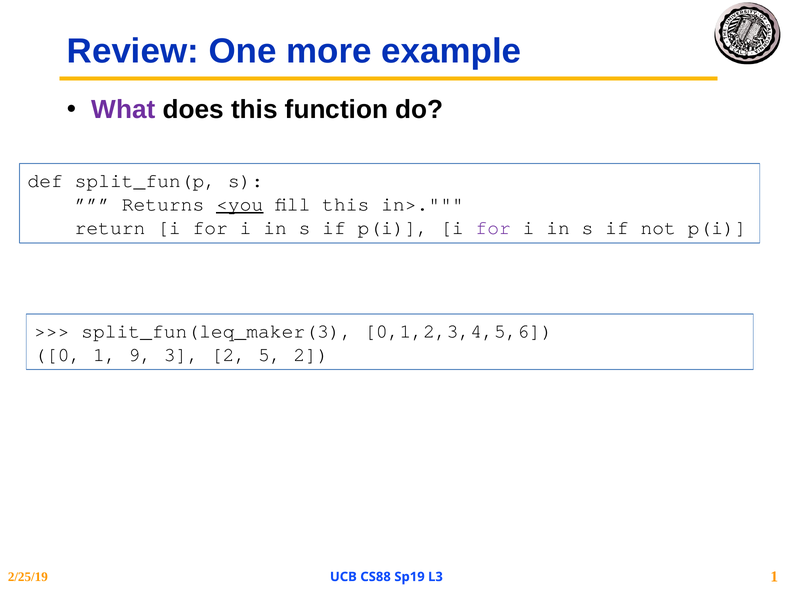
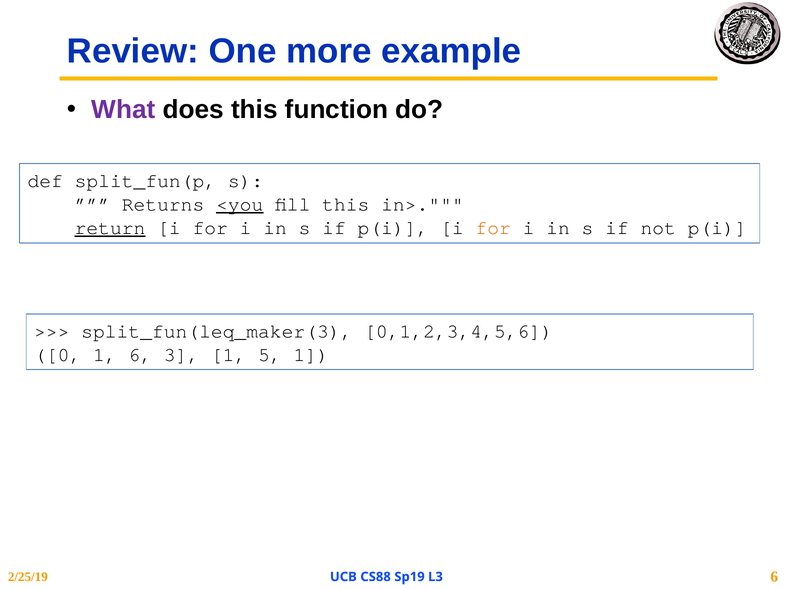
return underline: none -> present
for at (493, 228) colour: purple -> orange
1 9: 9 -> 6
3 2: 2 -> 1
5 2: 2 -> 1
L3 1: 1 -> 6
